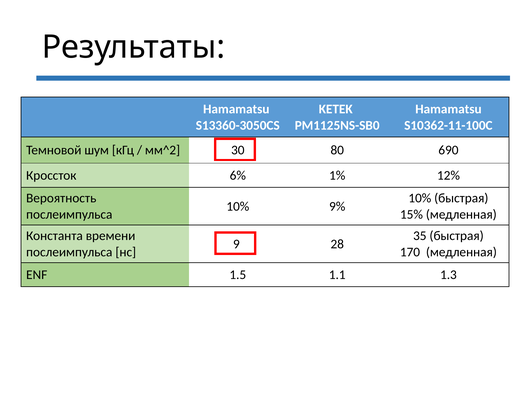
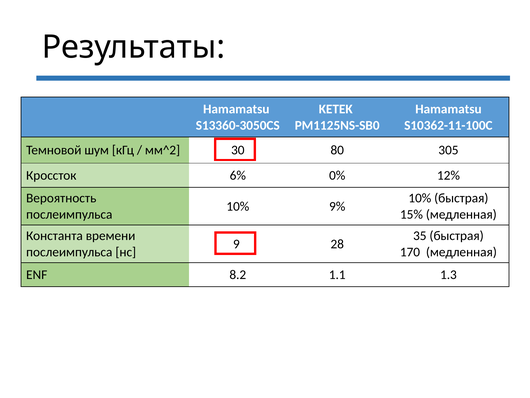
690: 690 -> 305
1%: 1% -> 0%
1.5: 1.5 -> 8.2
